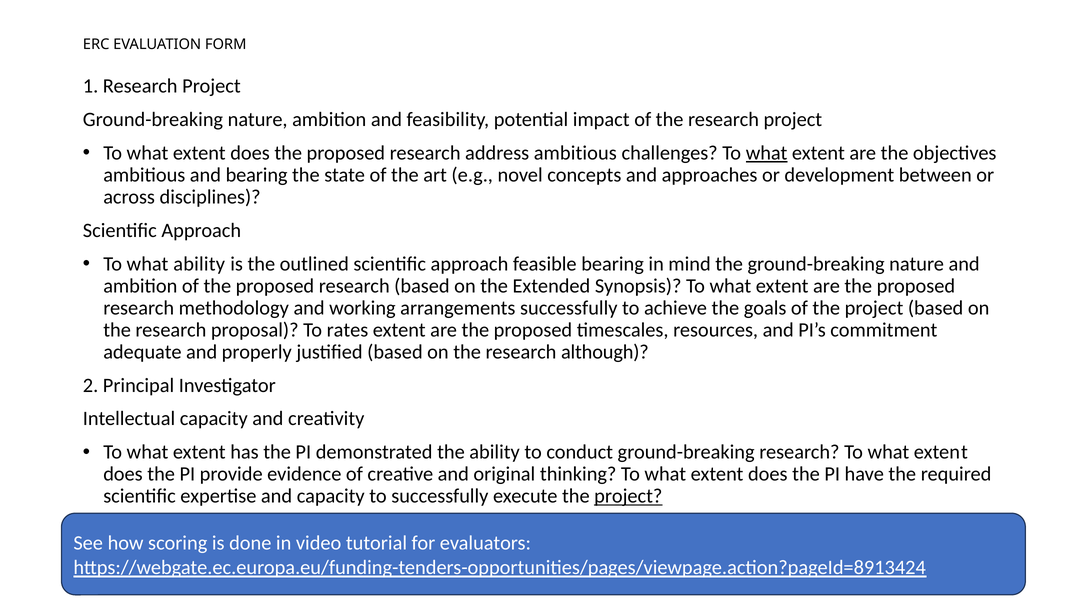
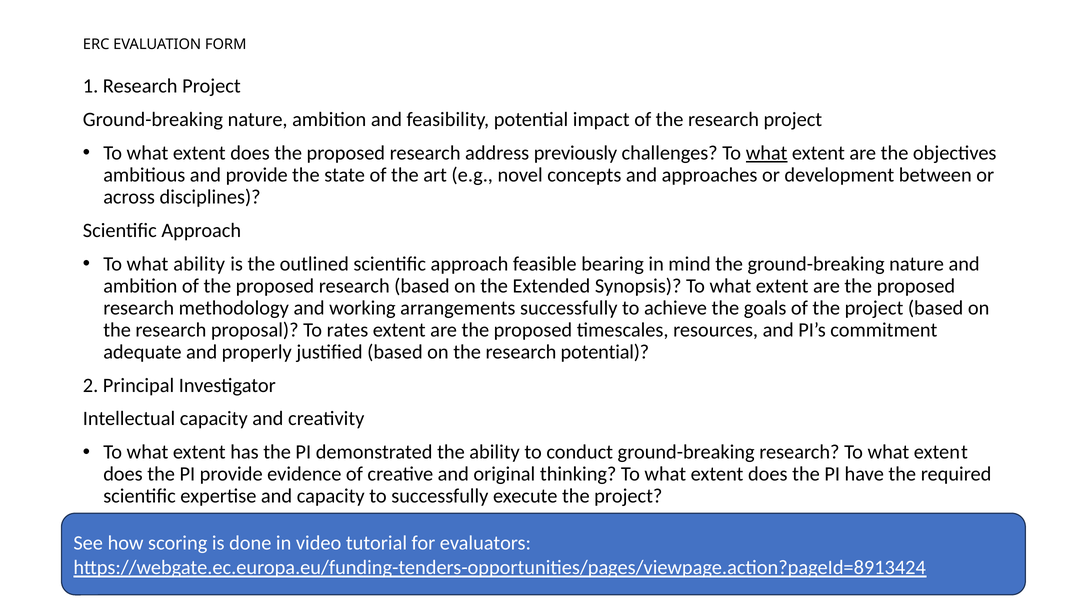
address ambitious: ambitious -> previously
and bearing: bearing -> provide
research although: although -> potential
project at (628, 496) underline: present -> none
